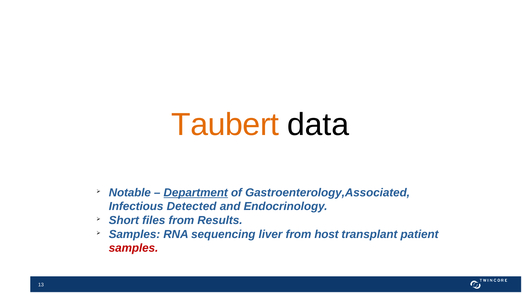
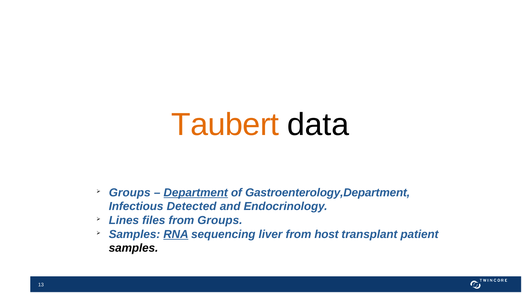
Notable at (130, 193): Notable -> Groups
Gastroenterology,Associated: Gastroenterology,Associated -> Gastroenterology,Department
Short: Short -> Lines
from Results: Results -> Groups
RNA underline: none -> present
samples at (134, 249) colour: red -> black
